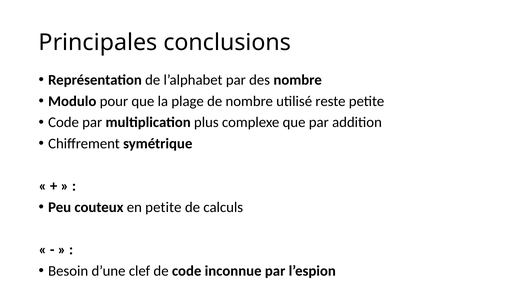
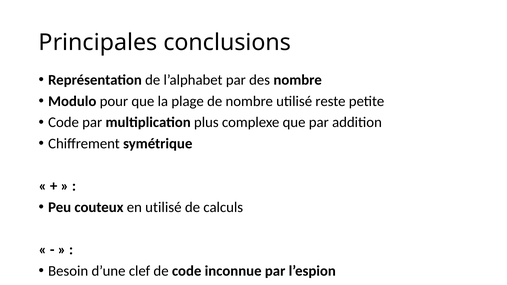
en petite: petite -> utilisé
